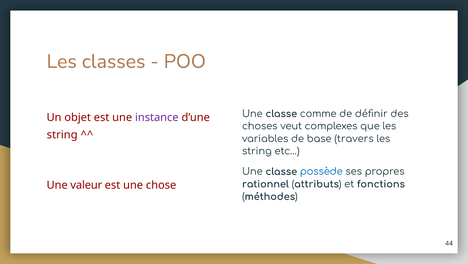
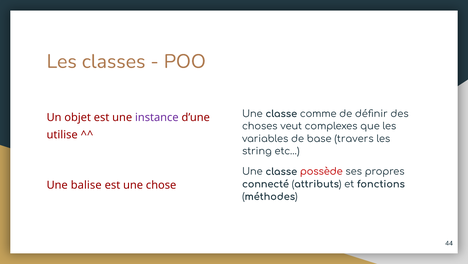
string at (62, 134): string -> utilise
possède colour: blue -> red
rationnel: rationnel -> connecté
valeur: valeur -> balise
